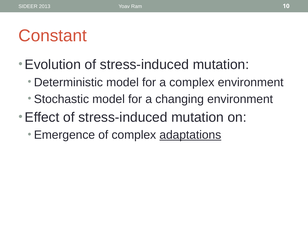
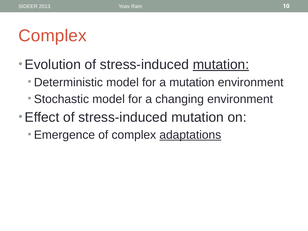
Constant at (53, 36): Constant -> Complex
mutation at (221, 65) underline: none -> present
a complex: complex -> mutation
